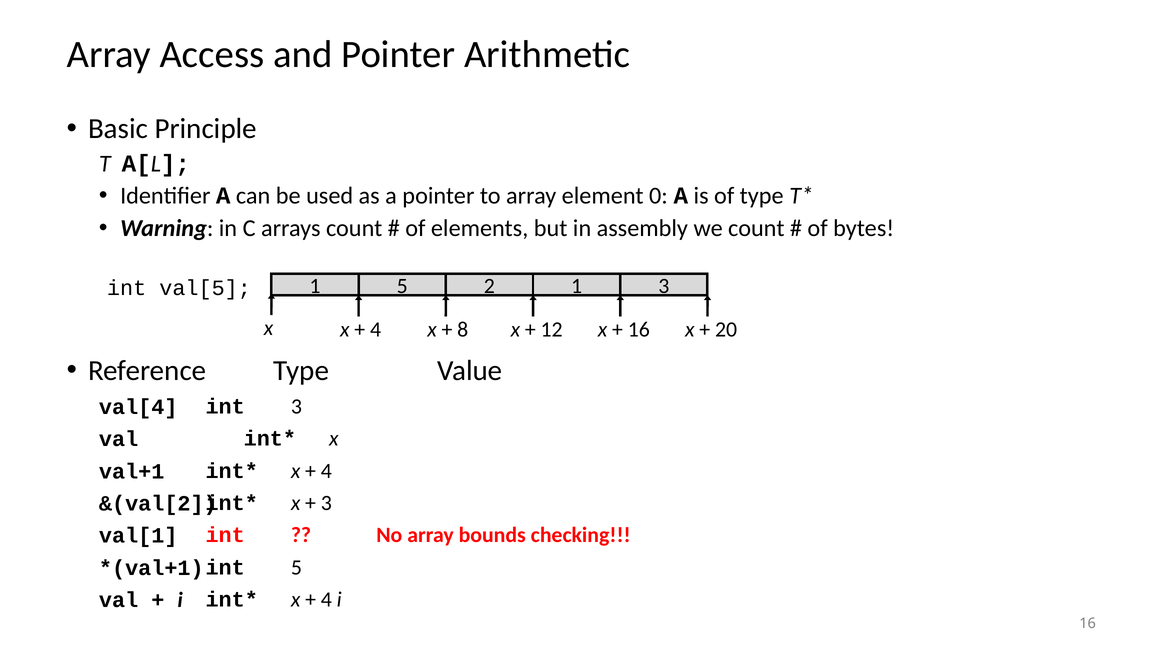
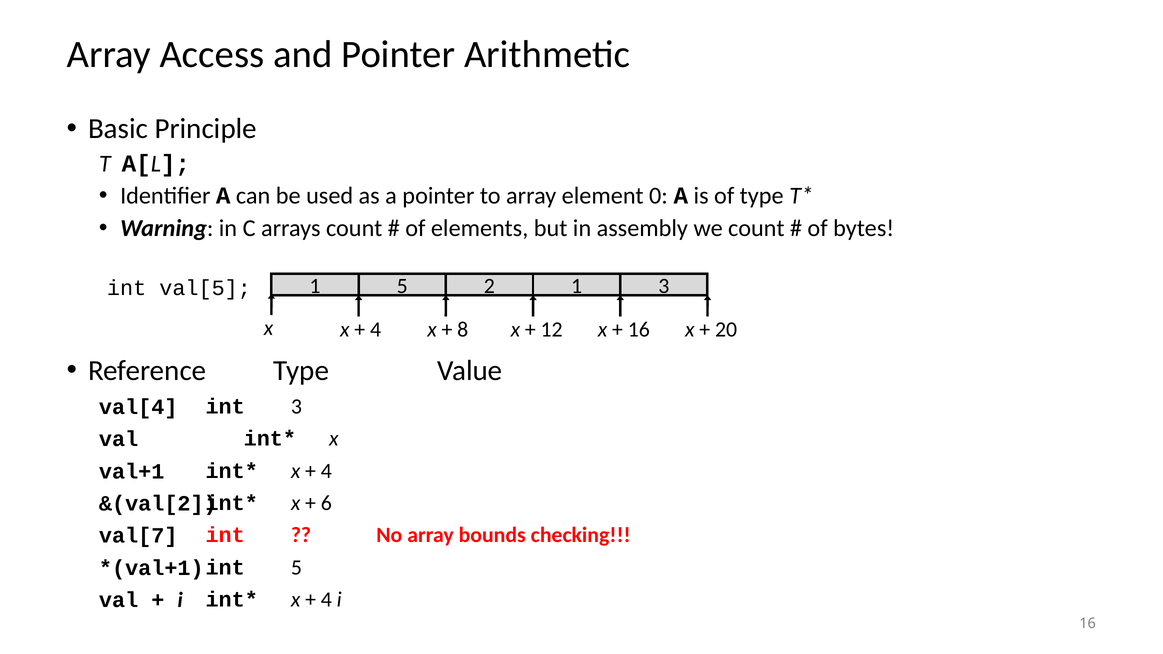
3 at (326, 503): 3 -> 6
val[1: val[1 -> val[7
